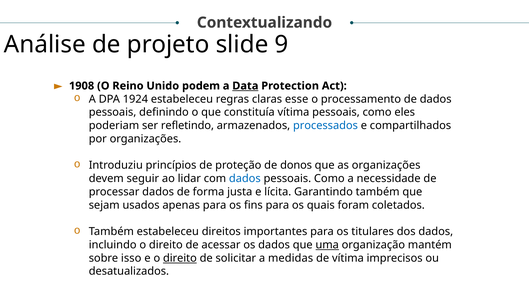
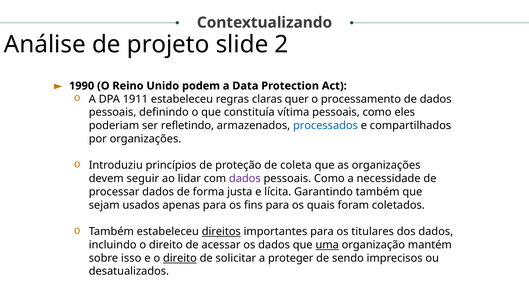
9: 9 -> 2
1908: 1908 -> 1990
Data underline: present -> none
1924: 1924 -> 1911
esse: esse -> quer
donos: donos -> coleta
dados at (245, 178) colour: blue -> purple
direitos underline: none -> present
medidas: medidas -> proteger
de vítima: vítima -> sendo
